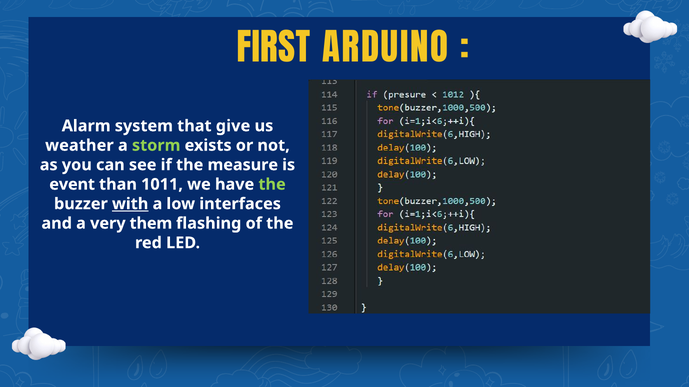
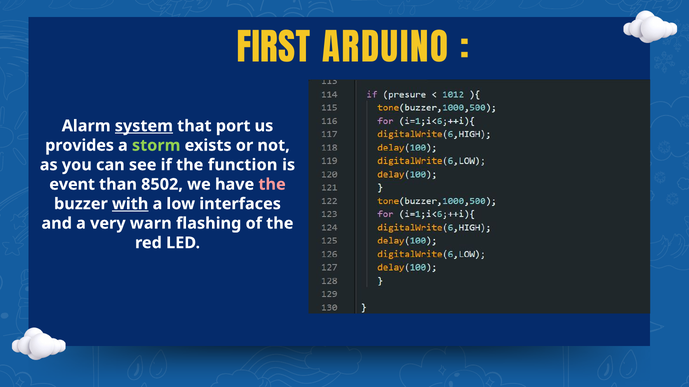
system underline: none -> present
give: give -> port
weather: weather -> provides
measure: measure -> function
1011: 1011 -> 8502
the at (272, 185) colour: light green -> pink
them: them -> warn
